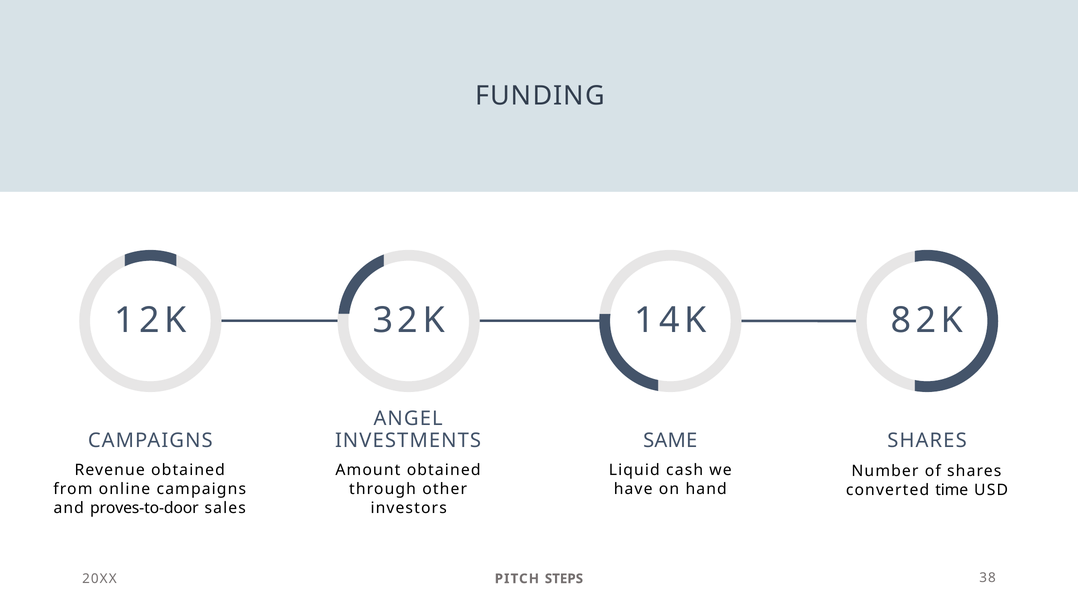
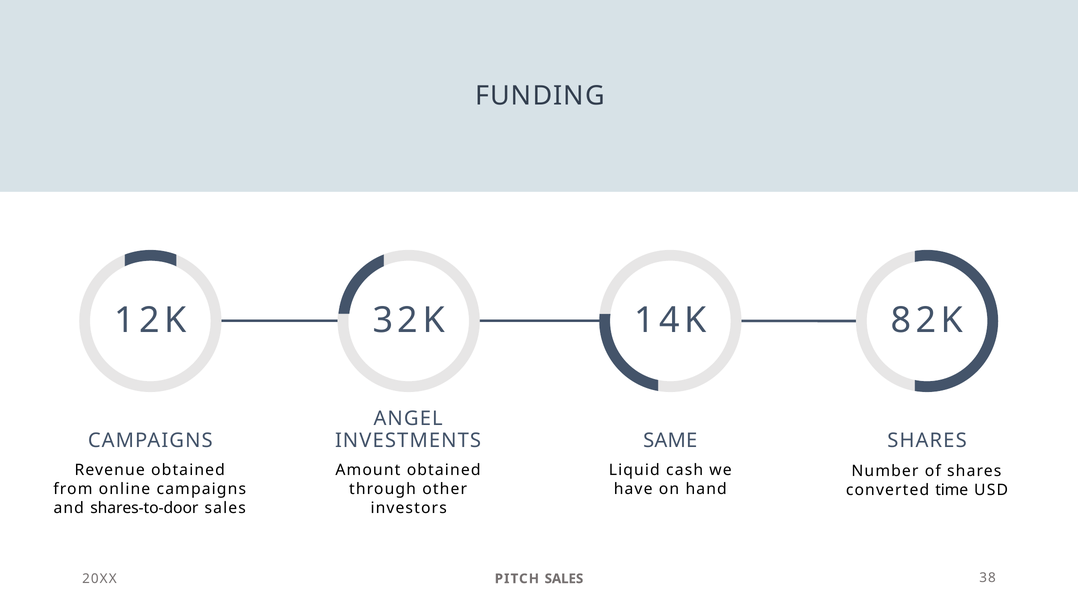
proves-to-door: proves-to-door -> shares-to-door
PITCH STEPS: STEPS -> SALES
